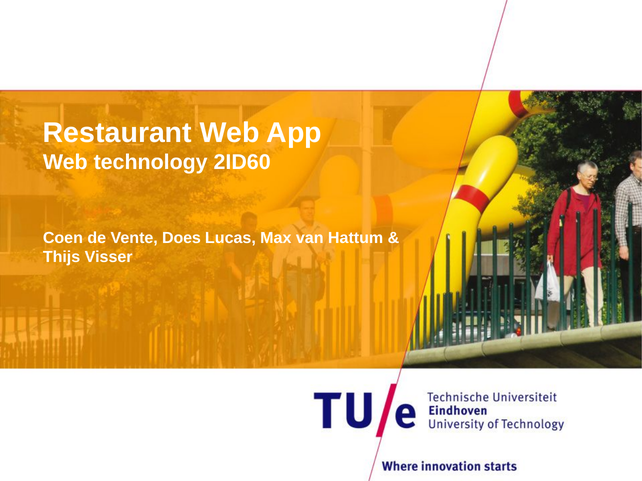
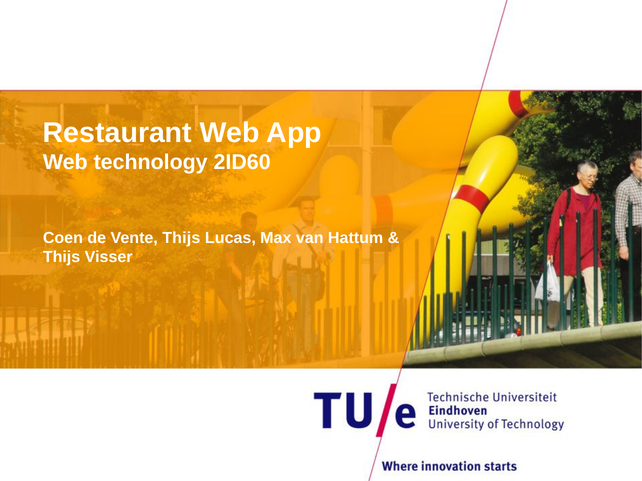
Vente Does: Does -> Thijs
